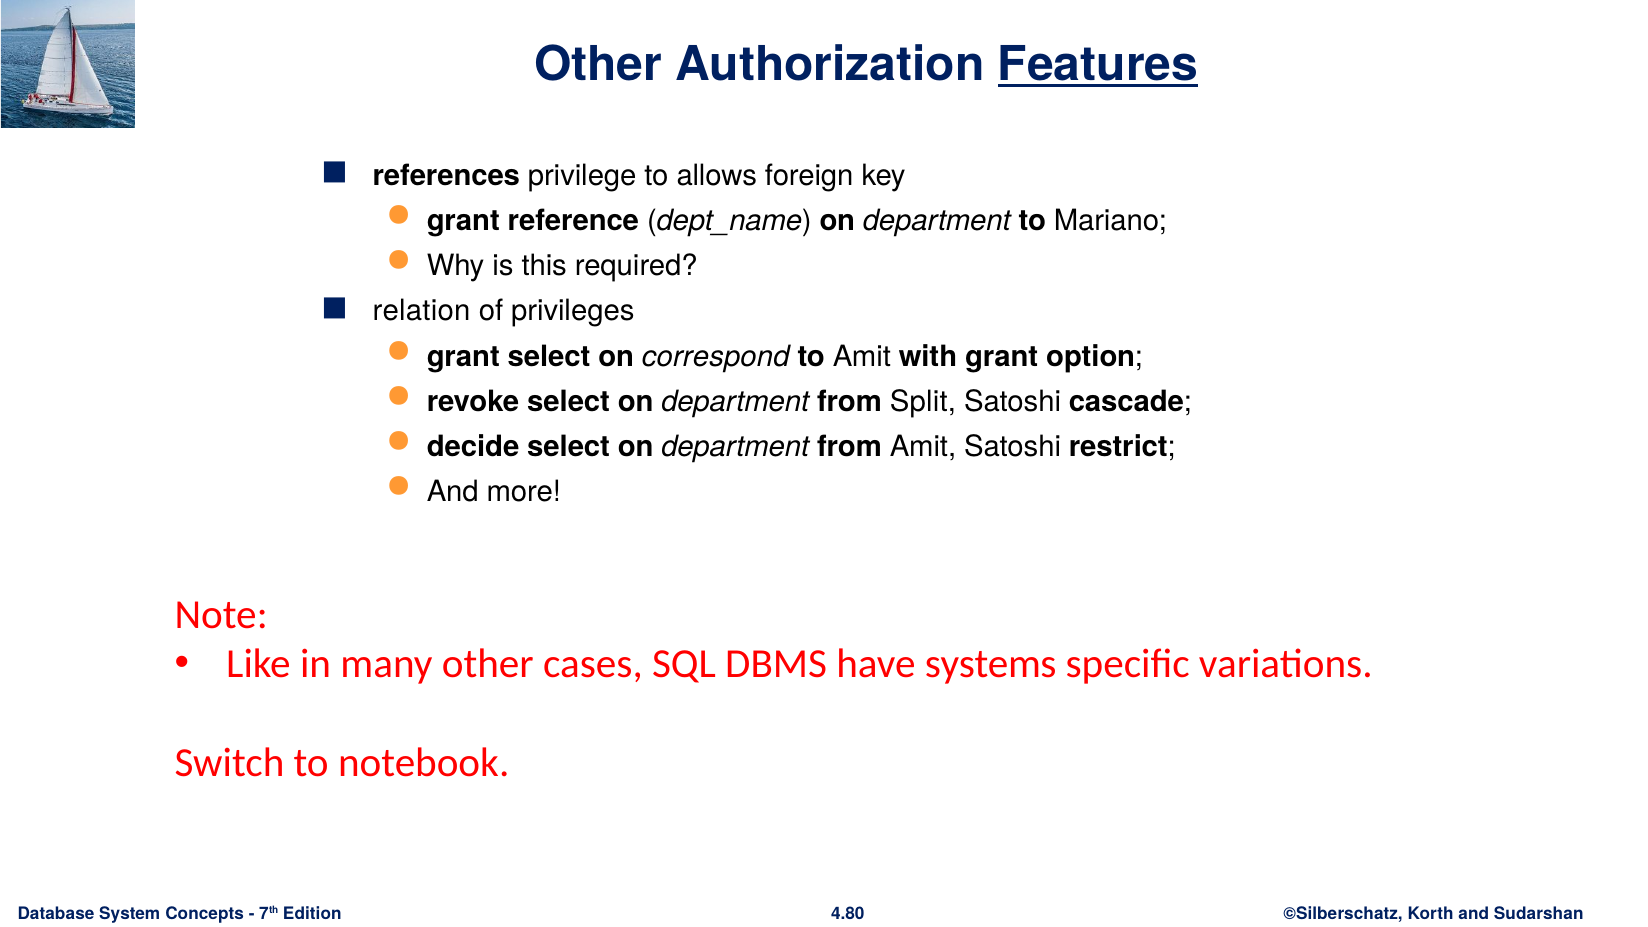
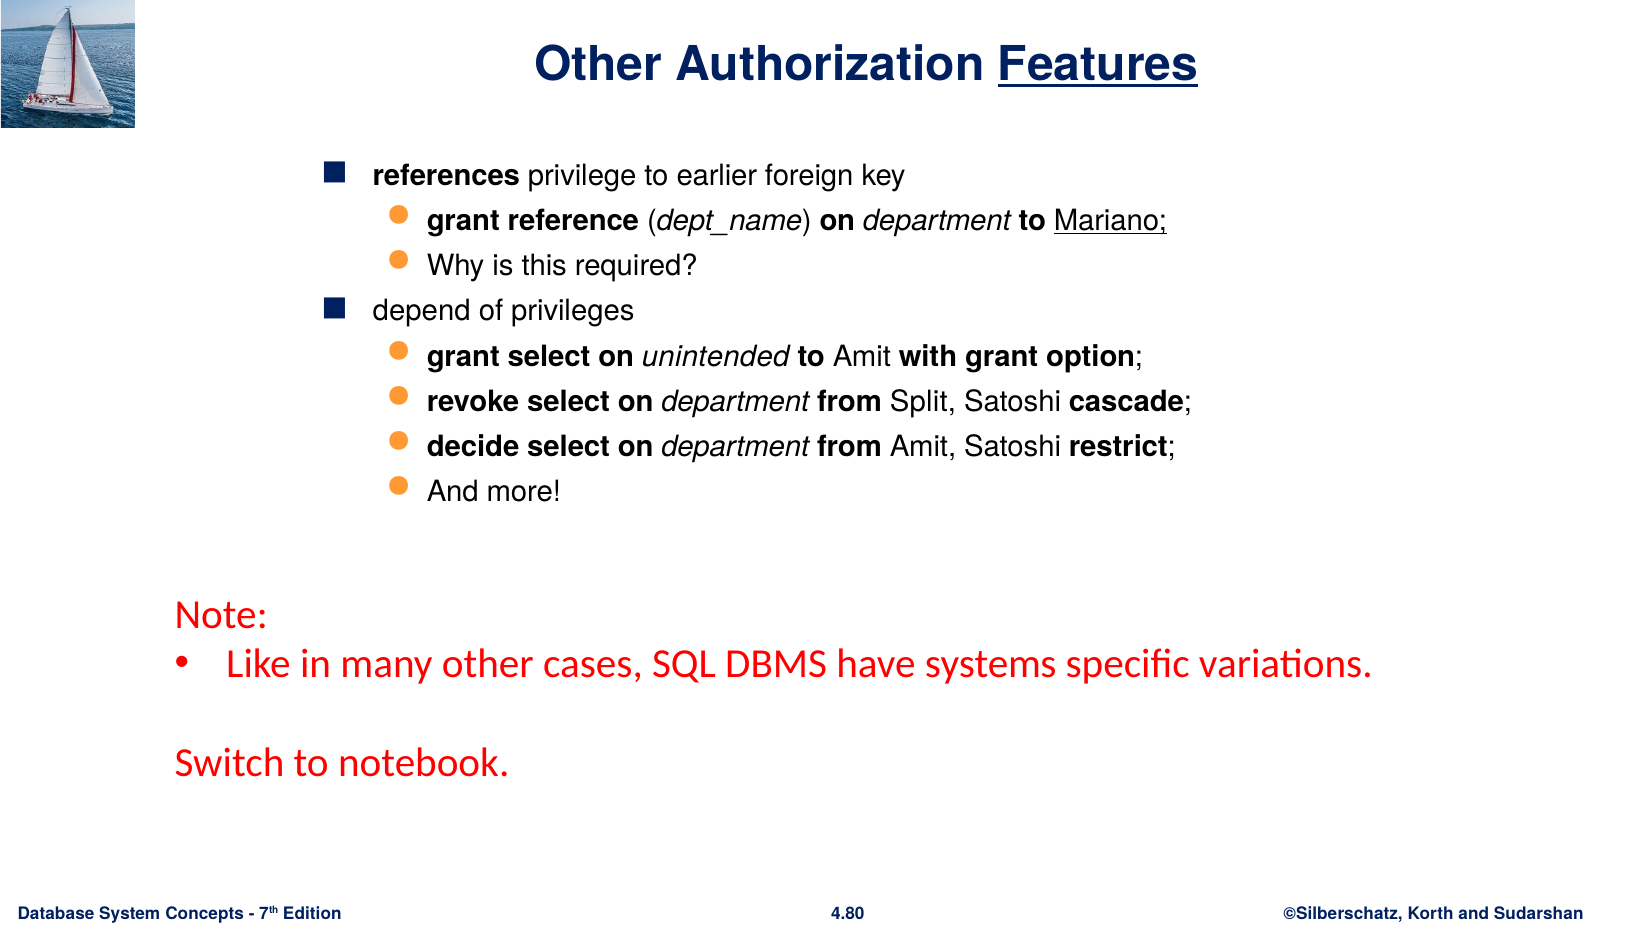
allows: allows -> earlier
Mariano underline: none -> present
relation: relation -> depend
correspond: correspond -> unintended
